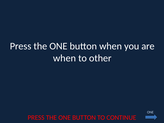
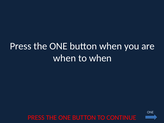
to other: other -> when
